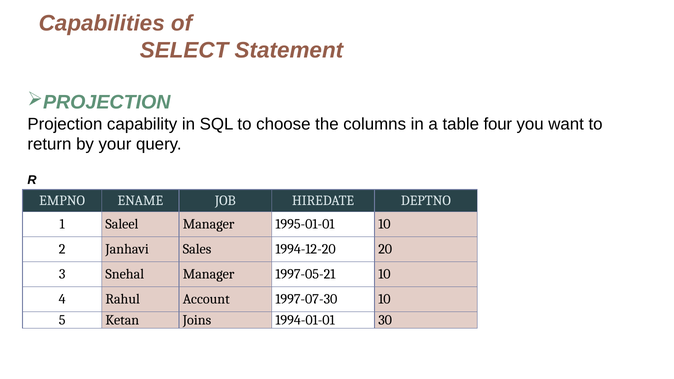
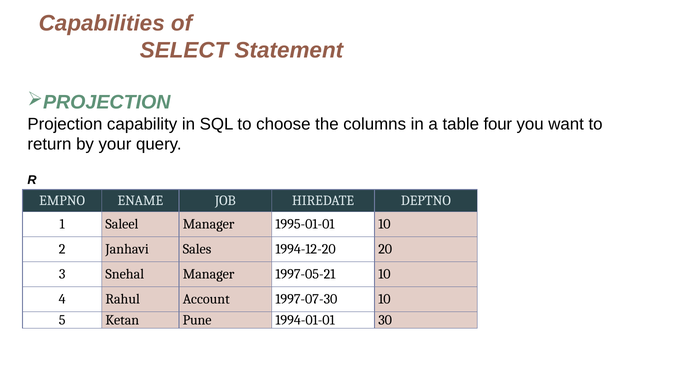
Joins: Joins -> Pune
